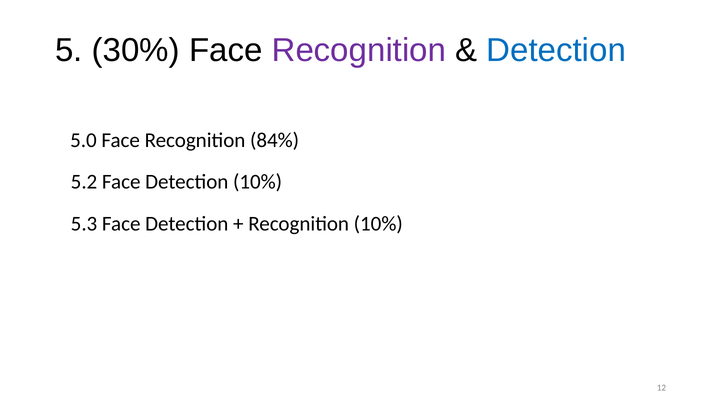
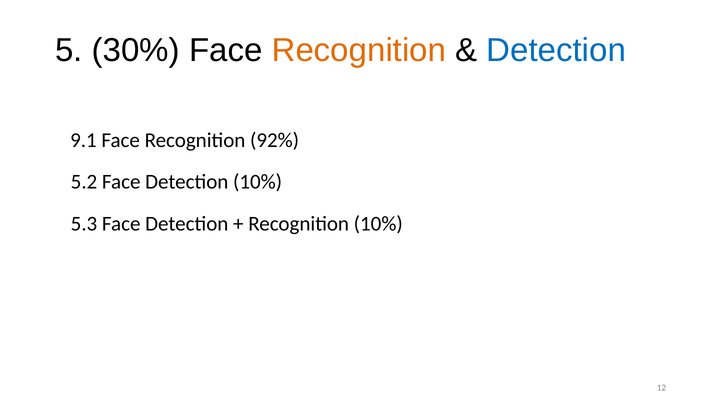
Recognition at (359, 50) colour: purple -> orange
5.0: 5.0 -> 9.1
84%: 84% -> 92%
